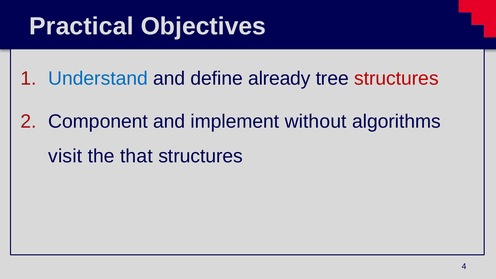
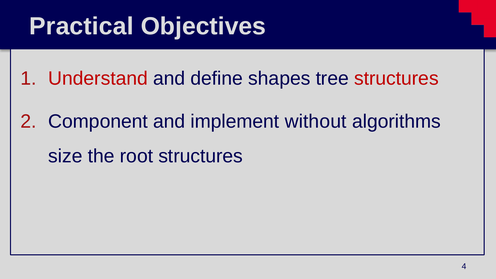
Understand colour: blue -> red
already: already -> shapes
visit: visit -> size
that: that -> root
